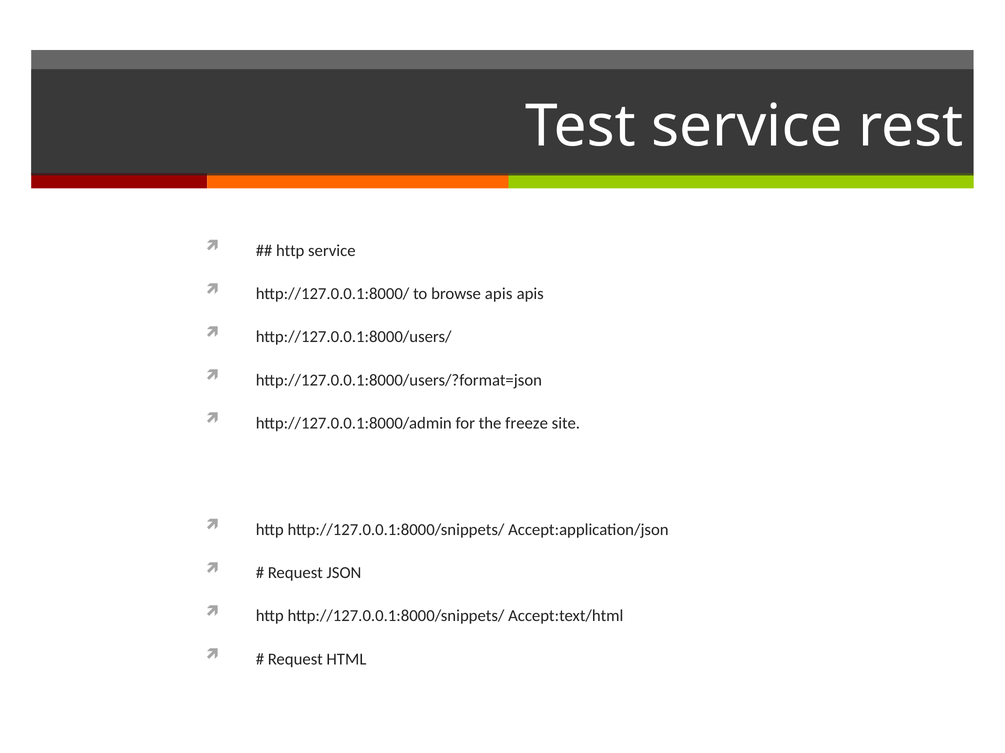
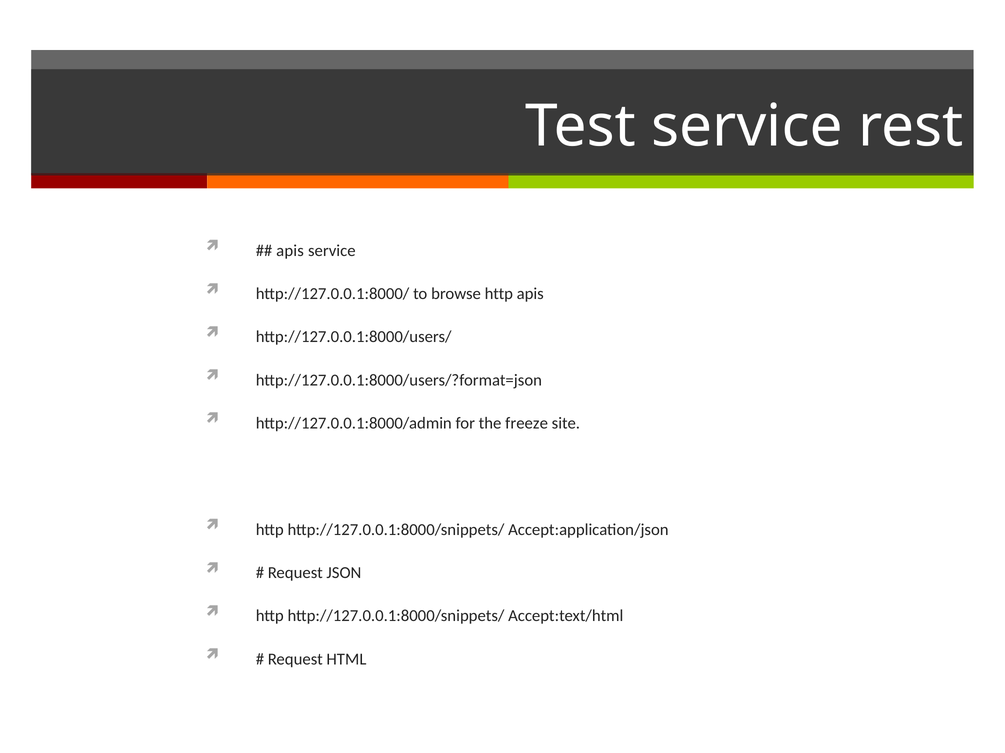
http at (290, 251): http -> apis
browse apis: apis -> http
